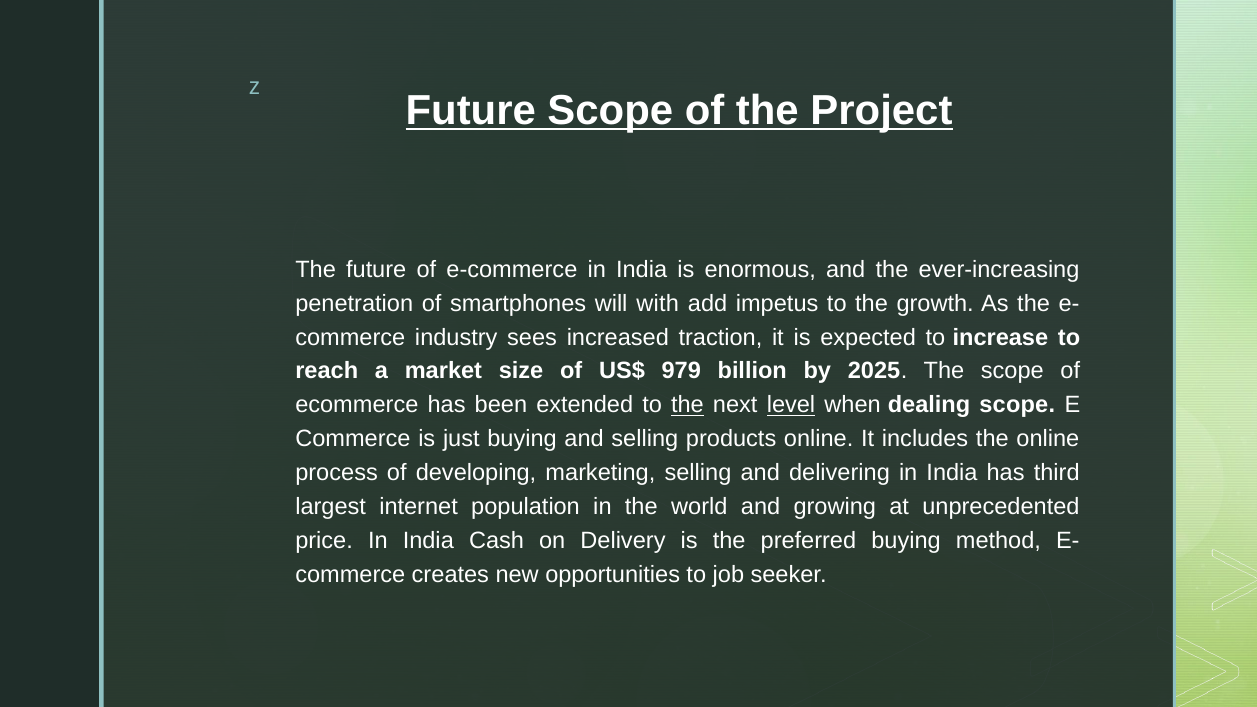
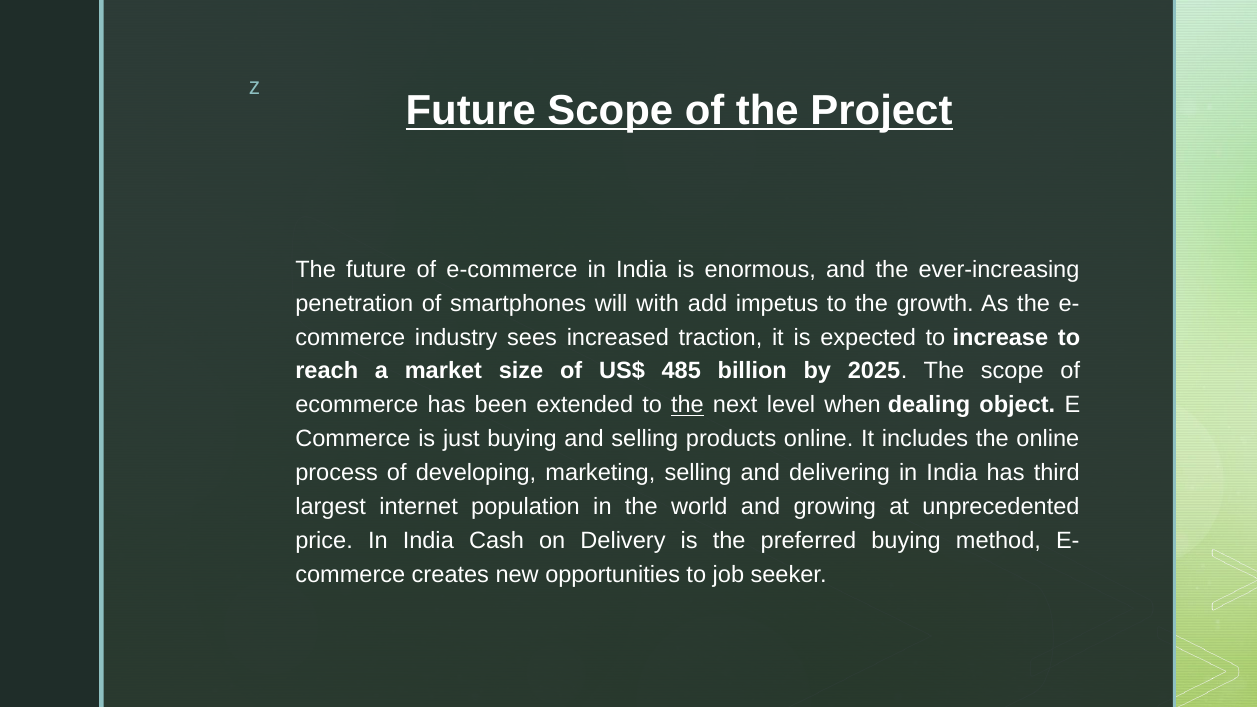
979: 979 -> 485
level underline: present -> none
dealing scope: scope -> object
